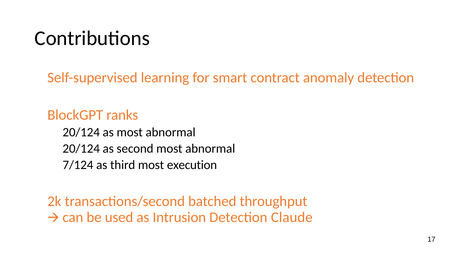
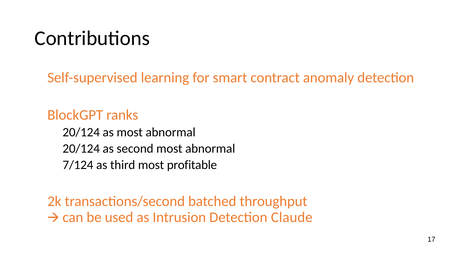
execution: execution -> profitable
